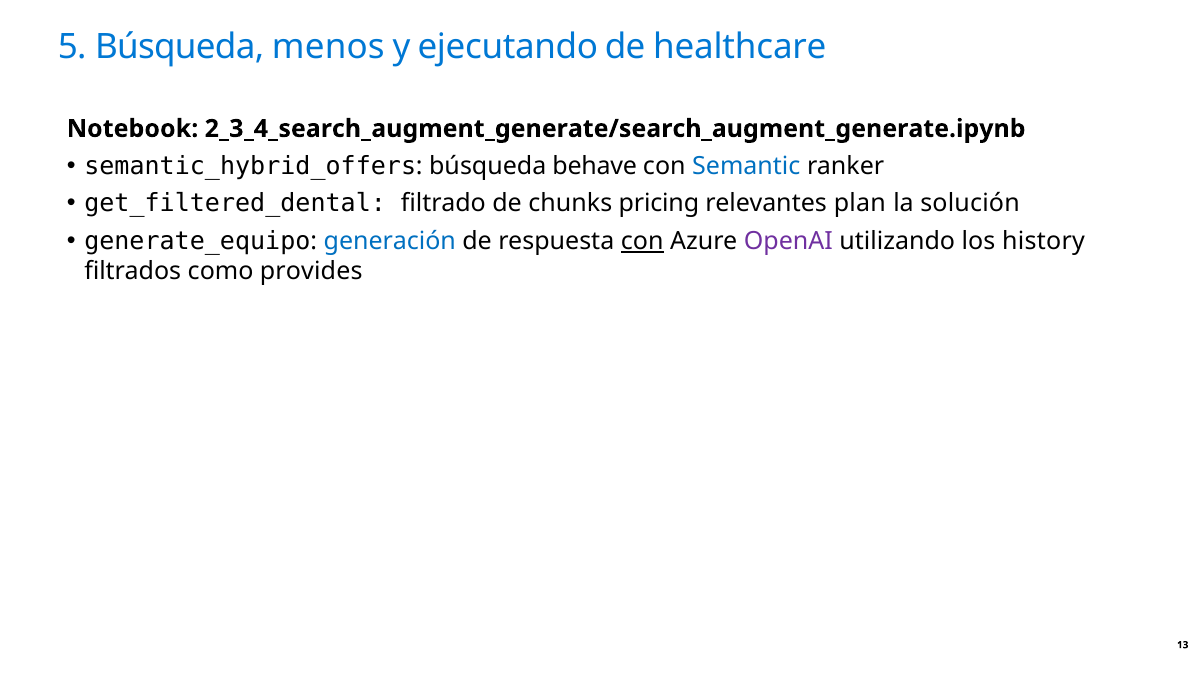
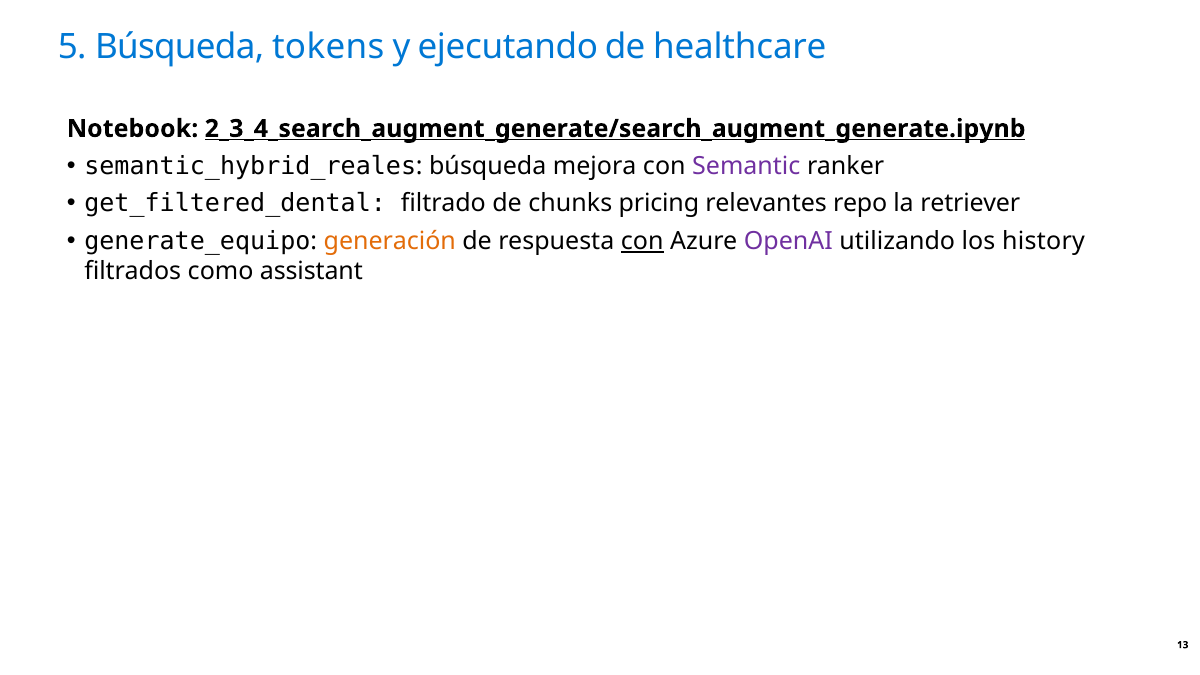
menos: menos -> tokens
2_3_4_search_augment_generate/search_augment_generate.ipynb underline: none -> present
semantic_hybrid_offers: semantic_hybrid_offers -> semantic_hybrid_reales
behave: behave -> mejora
Semantic colour: blue -> purple
plan: plan -> repo
solución: solución -> retriever
generación colour: blue -> orange
provides: provides -> assistant
